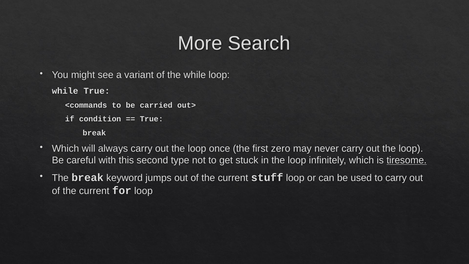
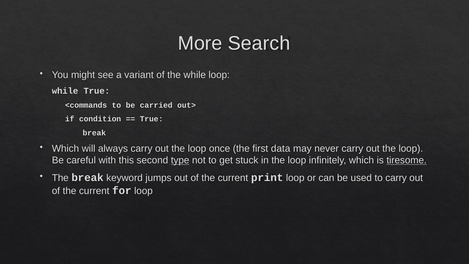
zero: zero -> data
type underline: none -> present
stuff: stuff -> print
